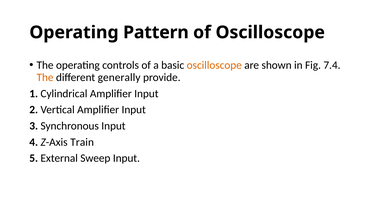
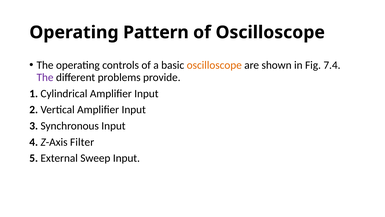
The at (45, 77) colour: orange -> purple
generally: generally -> problems
Train: Train -> Filter
